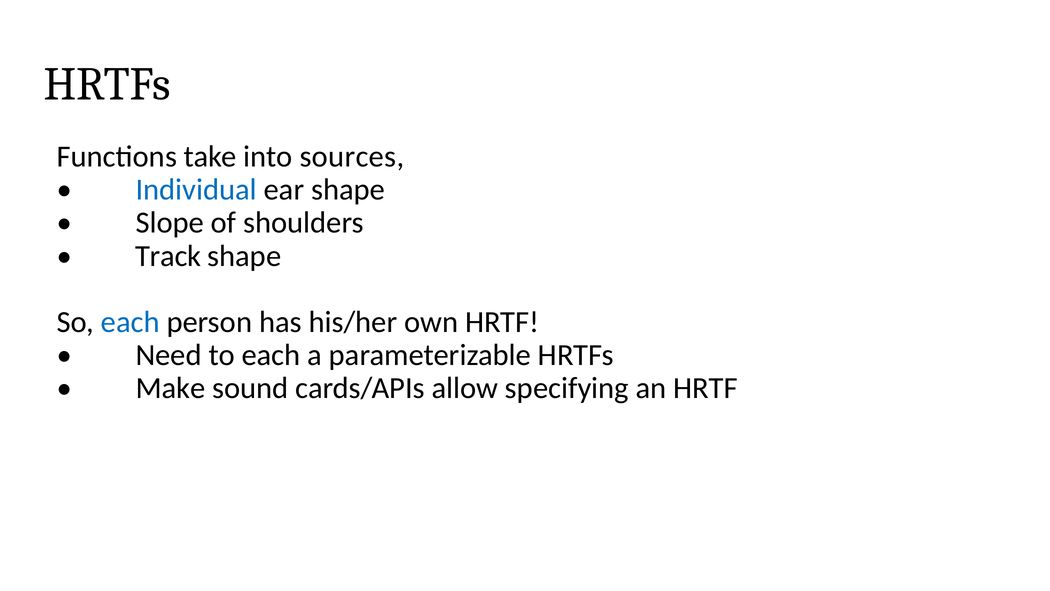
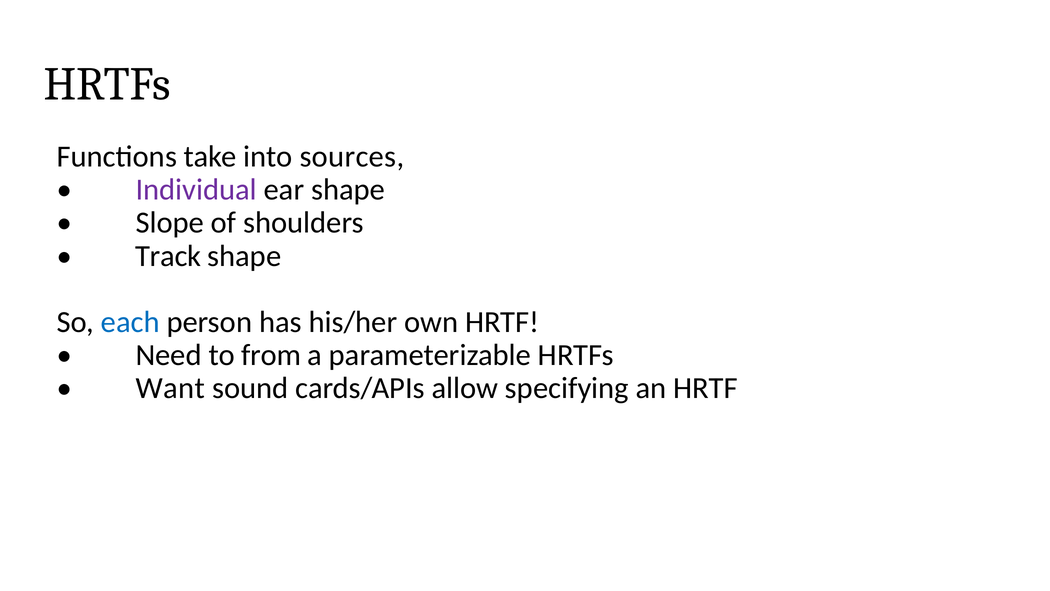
Individual colour: blue -> purple
to each: each -> from
Make: Make -> Want
